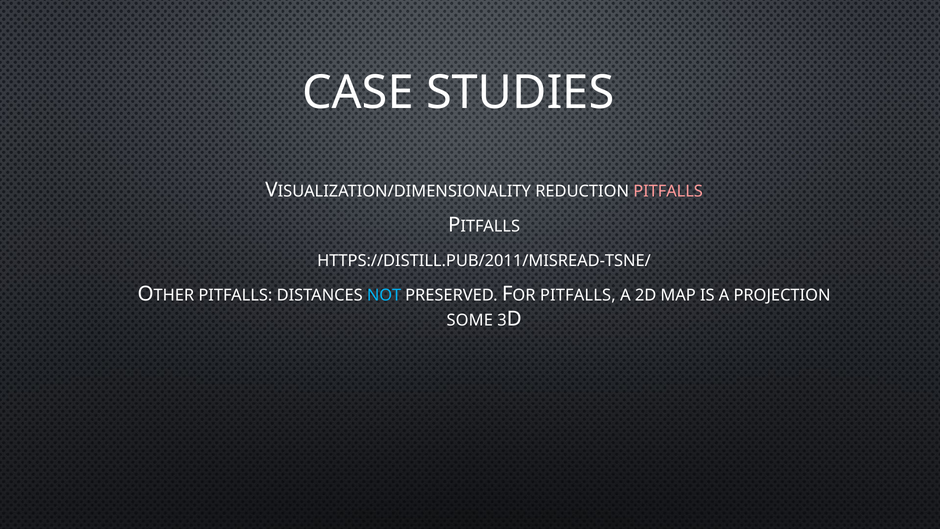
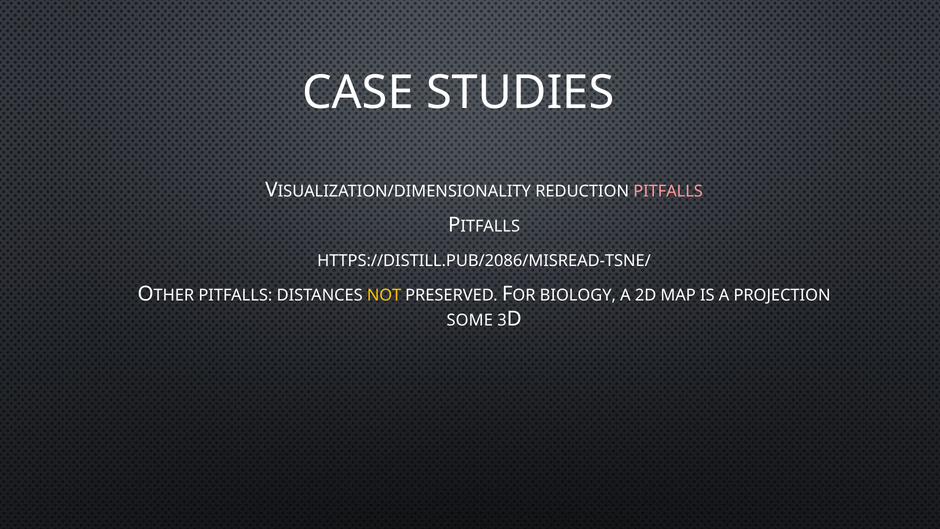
HTTPS://DISTILL.PUB/2011/MISREAD-TSNE/: HTTPS://DISTILL.PUB/2011/MISREAD-TSNE/ -> HTTPS://DISTILL.PUB/2086/MISREAD-TSNE/
NOT colour: light blue -> yellow
PITFALLS at (578, 295): PITFALLS -> BIOLOGY
